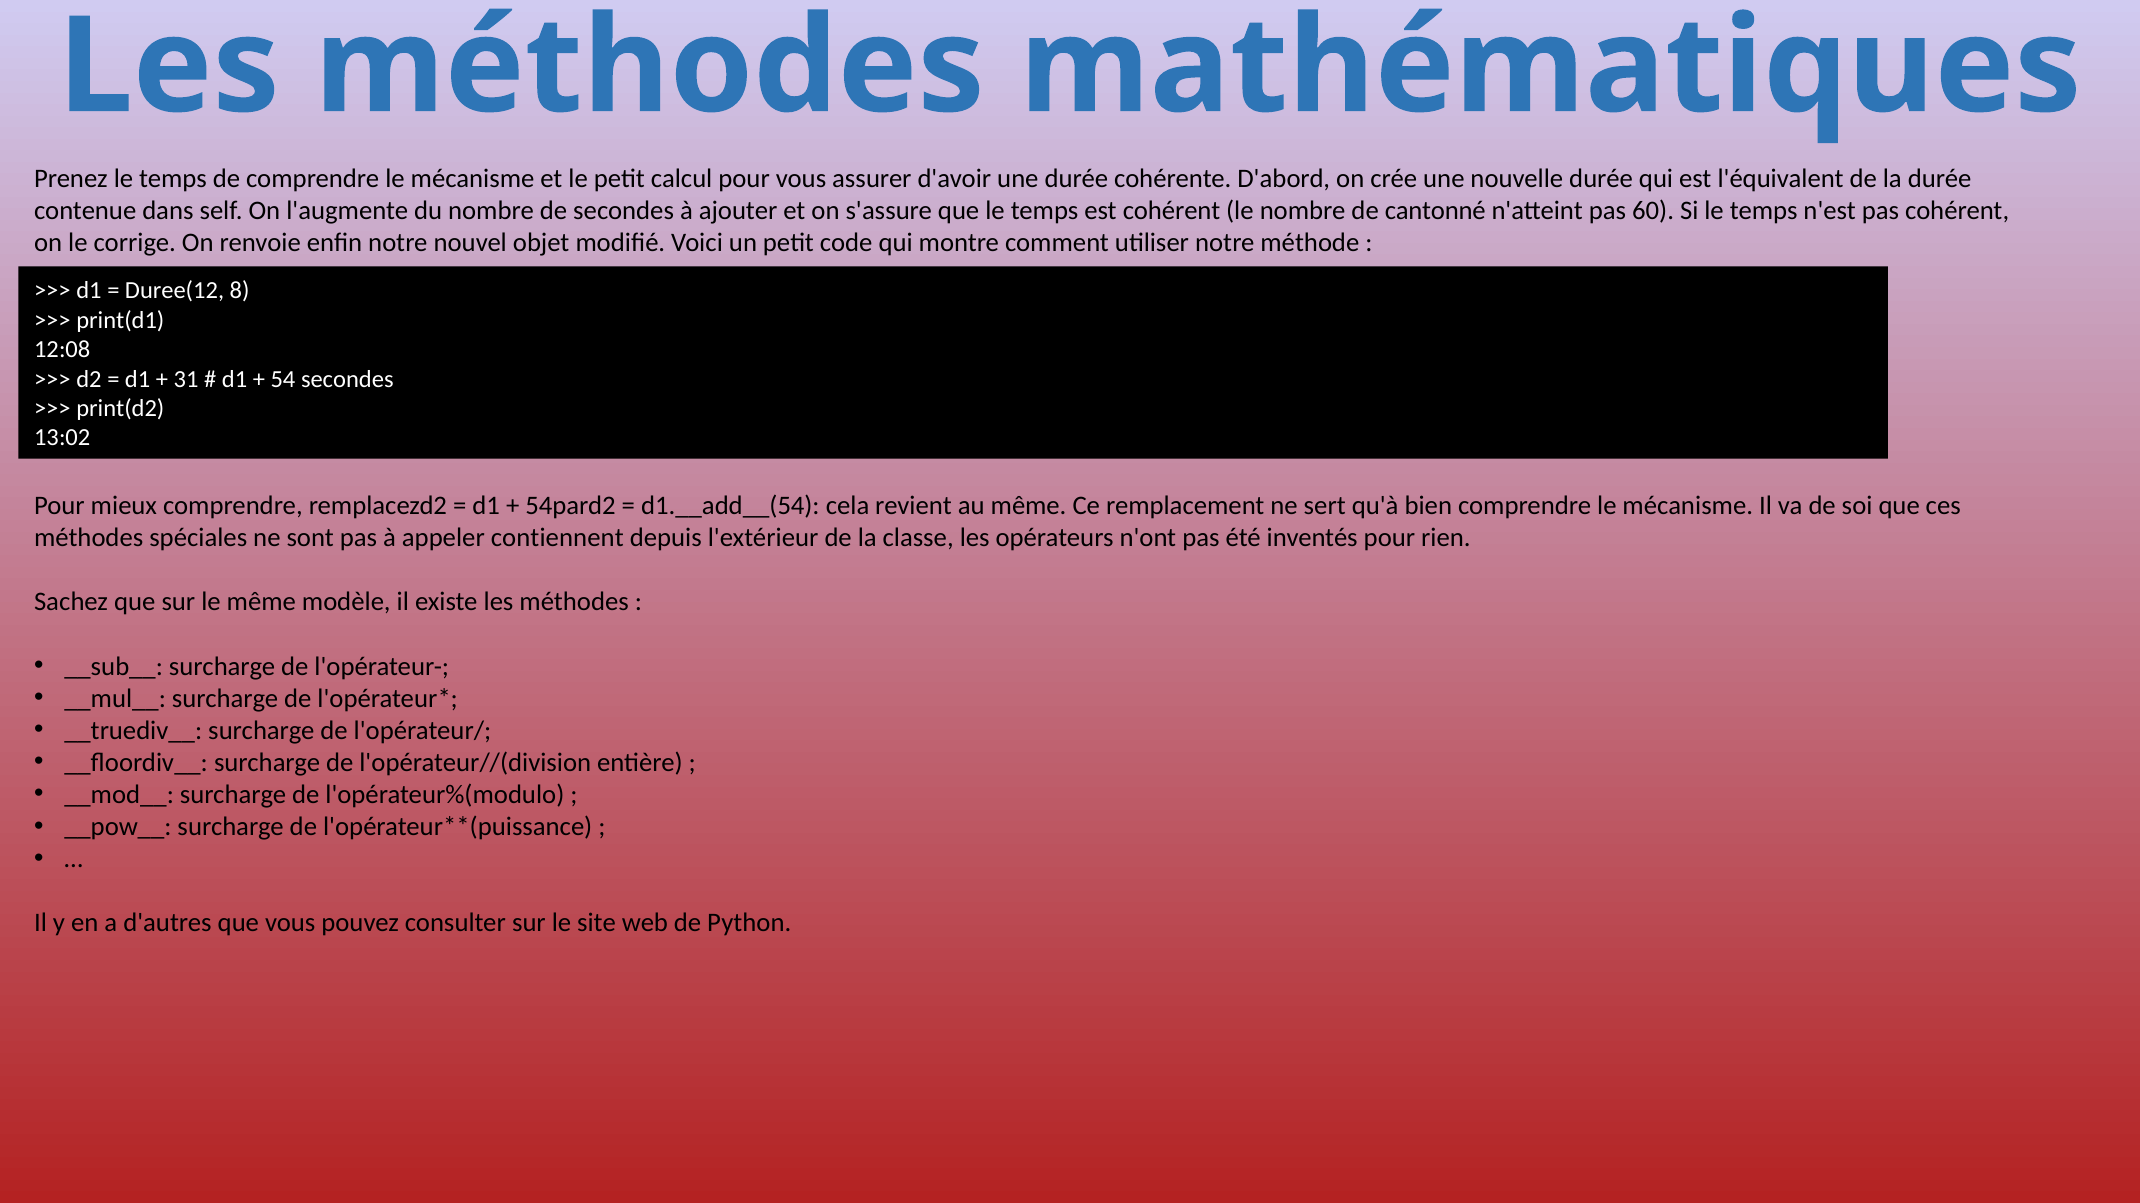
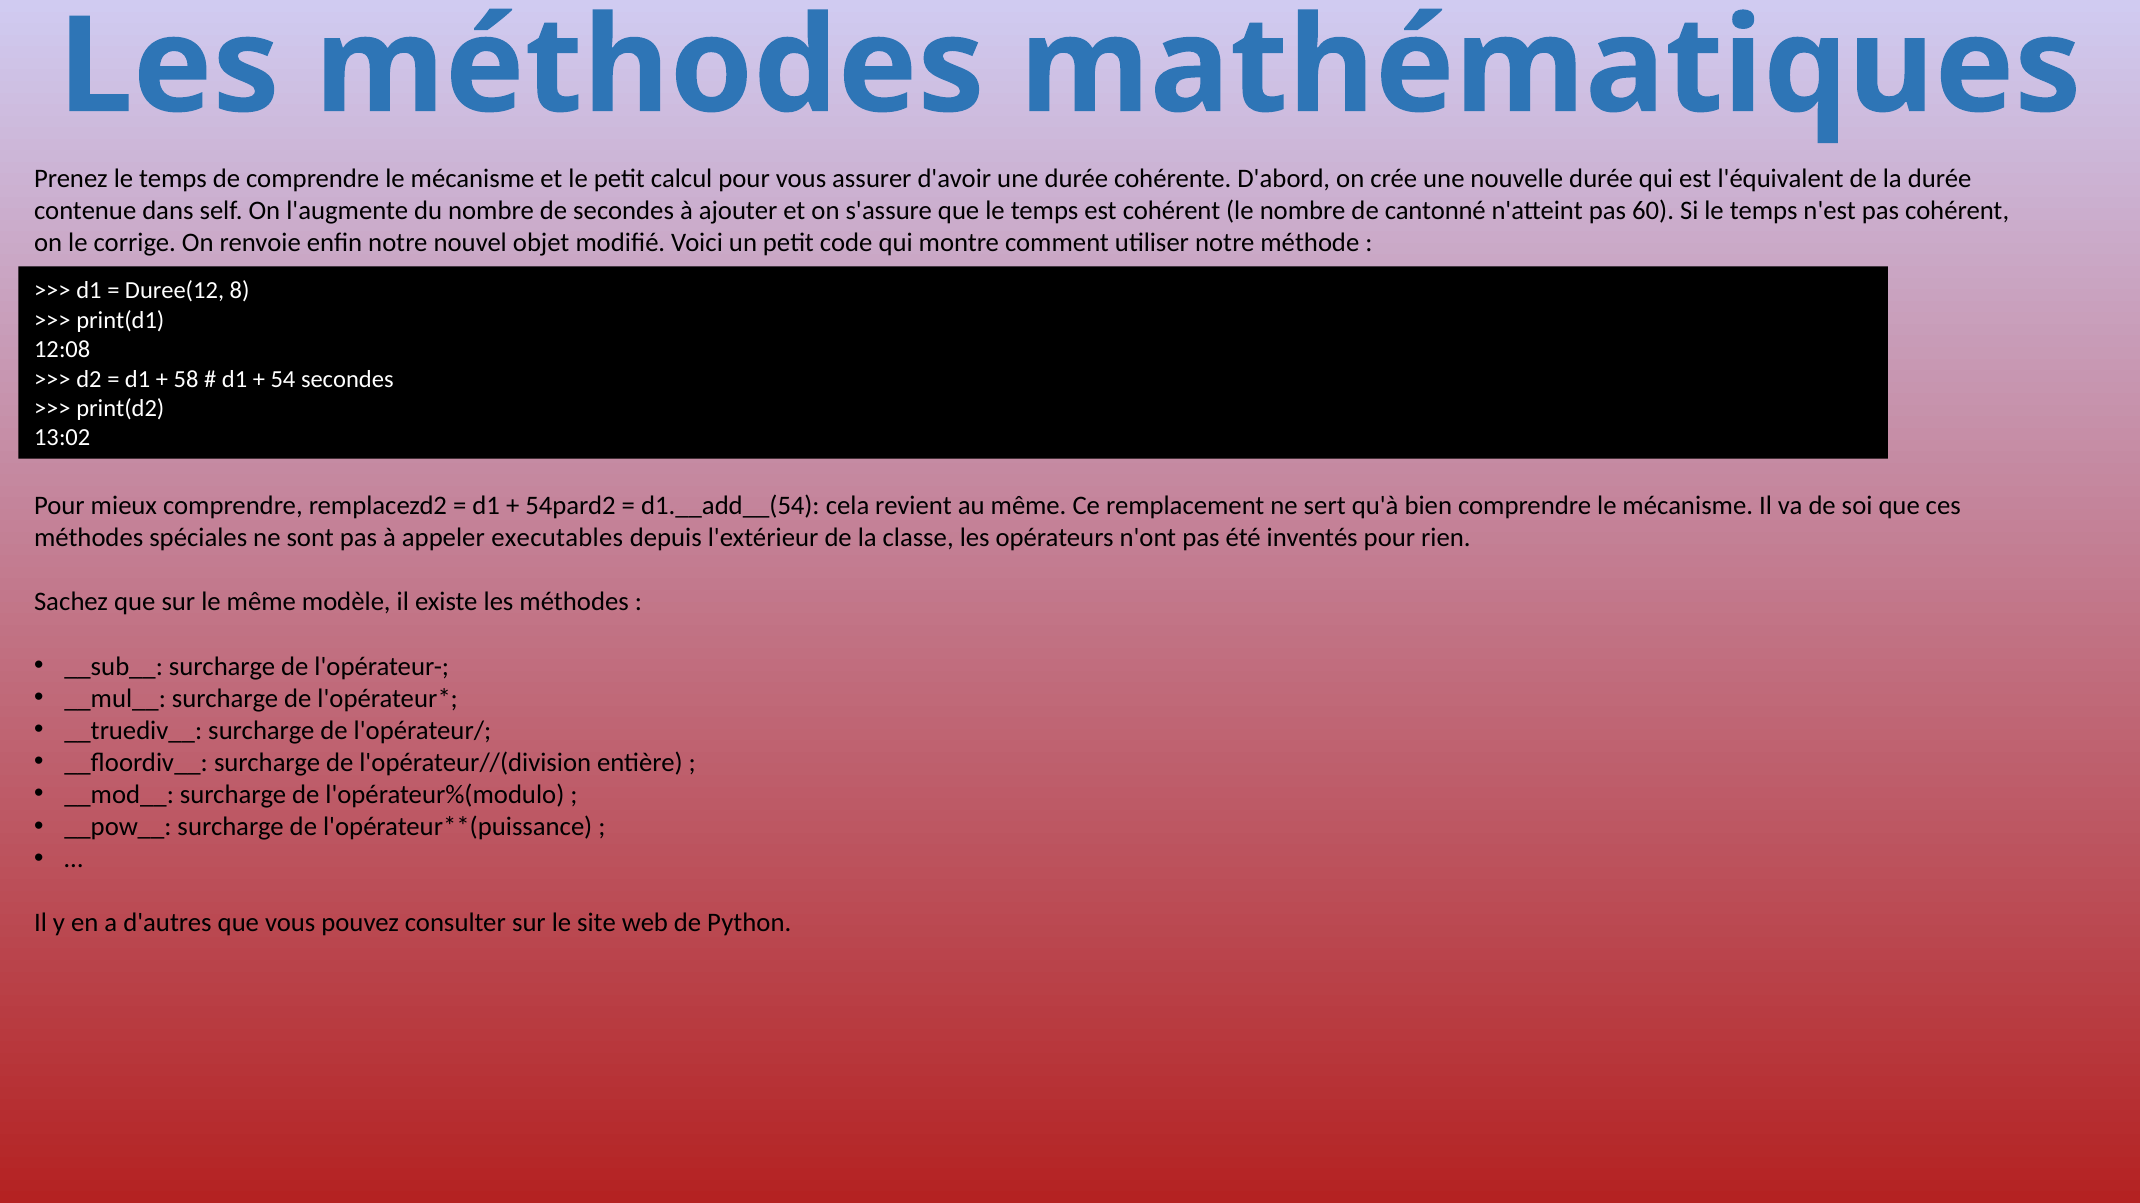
31: 31 -> 58
contiennent: contiennent -> executables
